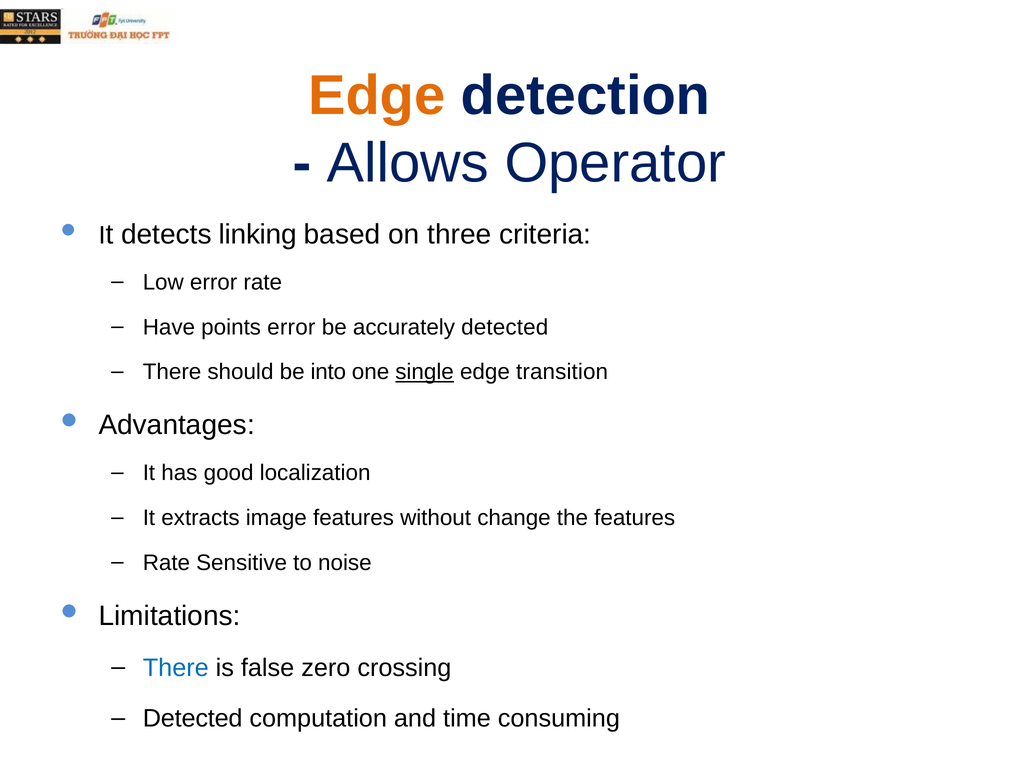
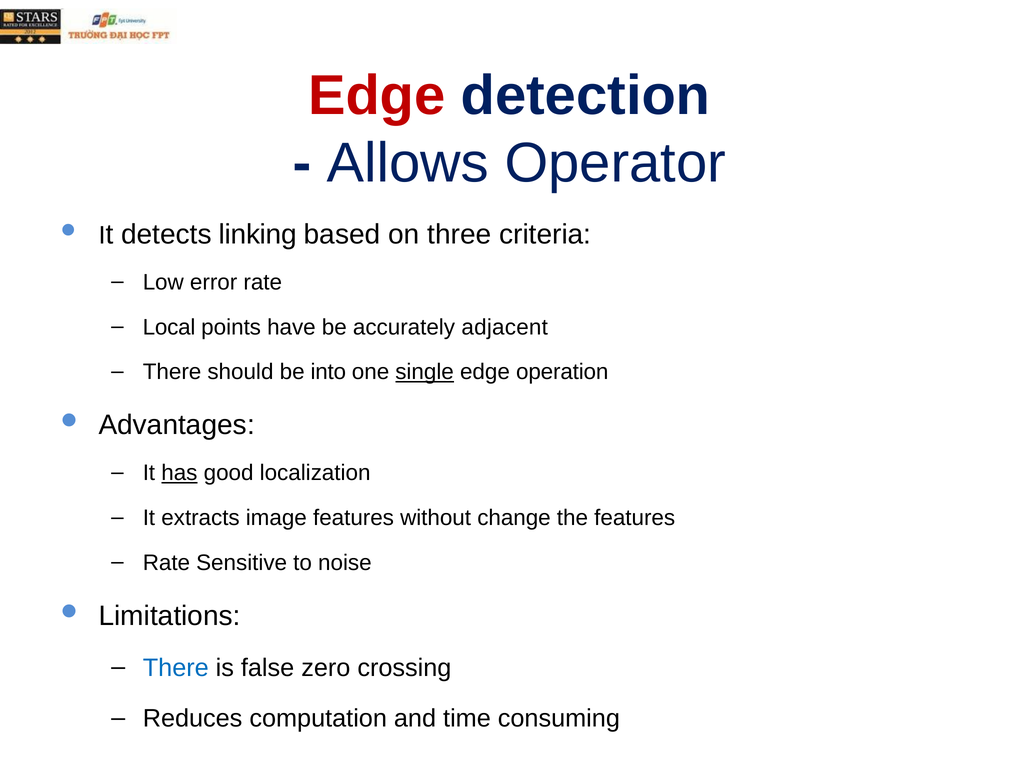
Edge at (377, 96) colour: orange -> red
Have: Have -> Local
points error: error -> have
accurately detected: detected -> adjacent
transition: transition -> operation
has underline: none -> present
Detected at (193, 719): Detected -> Reduces
